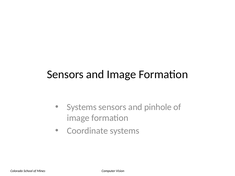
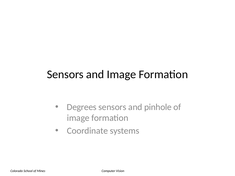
Systems at (82, 107): Systems -> Degrees
